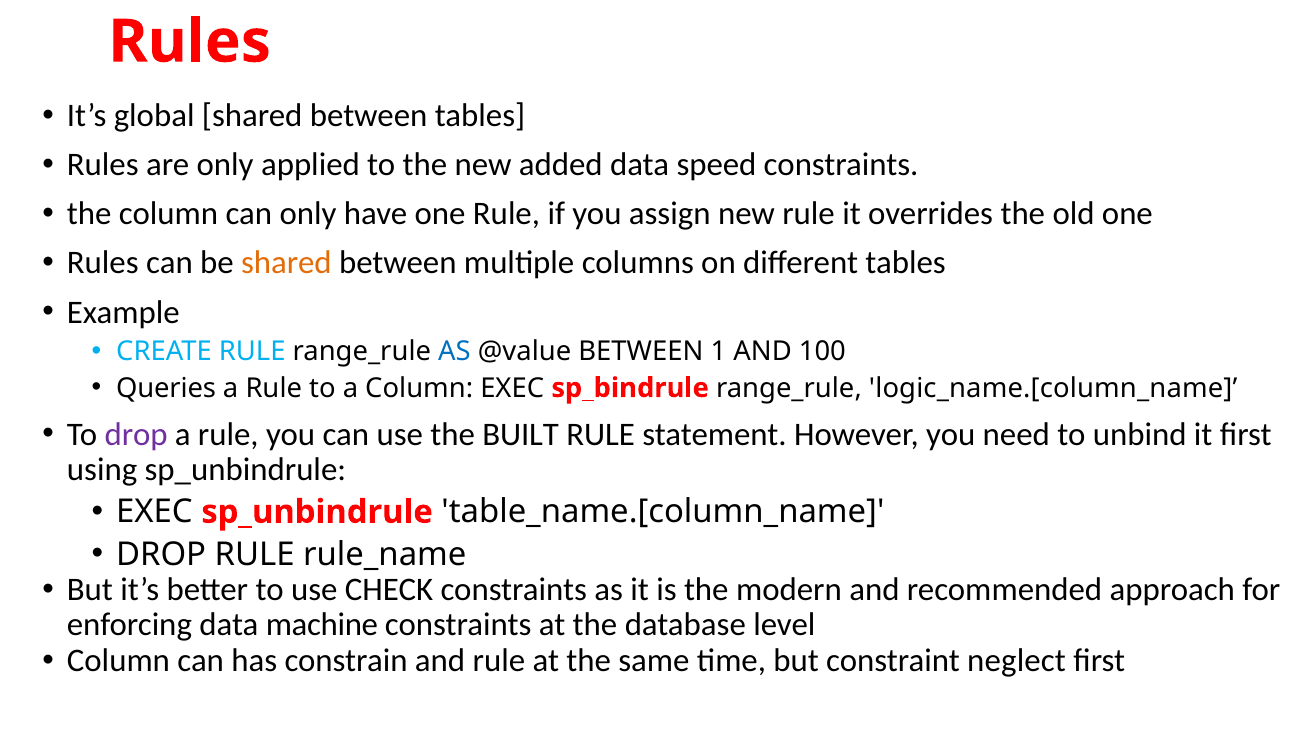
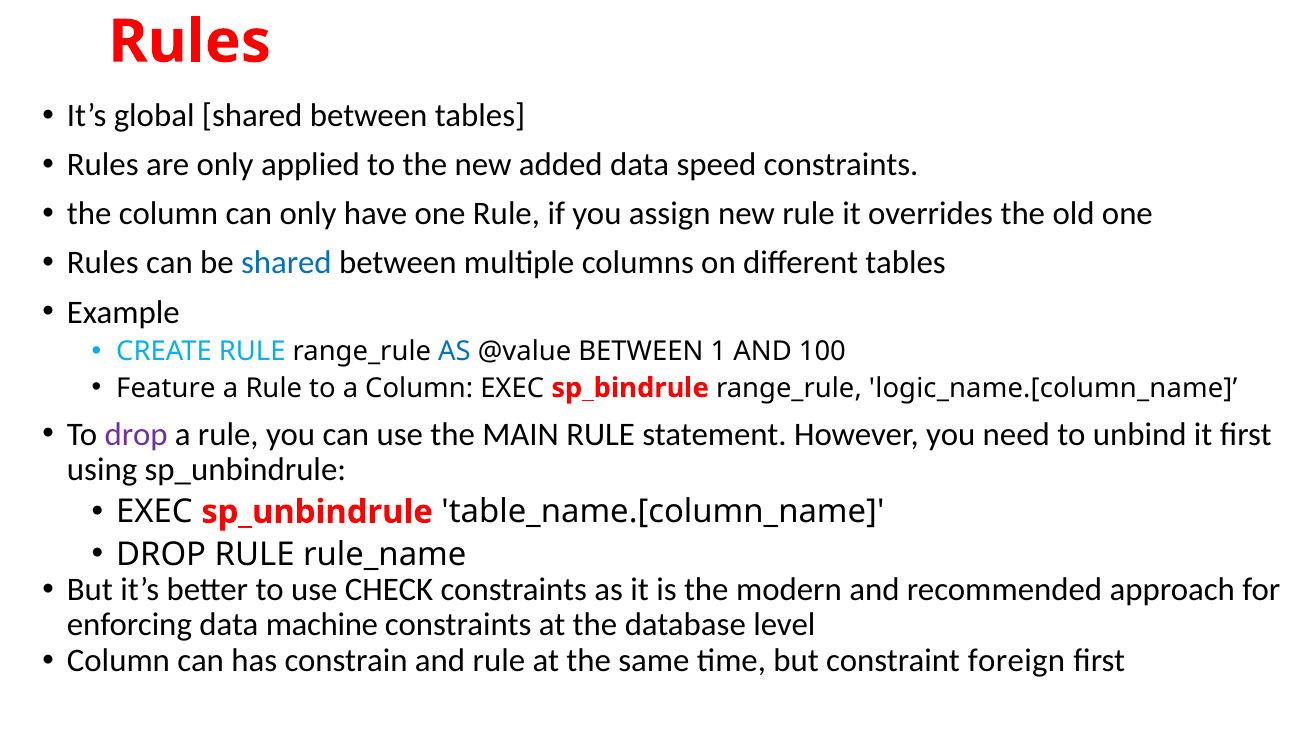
shared at (286, 263) colour: orange -> blue
Queries: Queries -> Feature
BUILT: BUILT -> MAIN
neglect: neglect -> foreign
